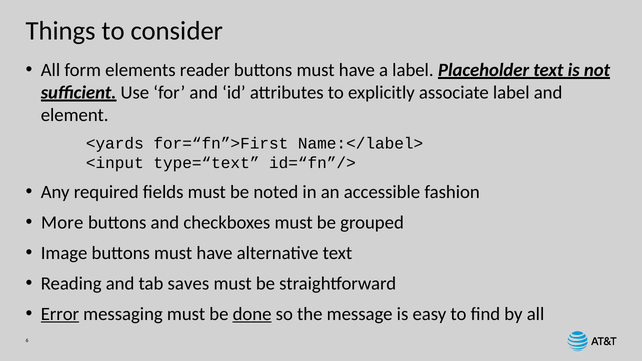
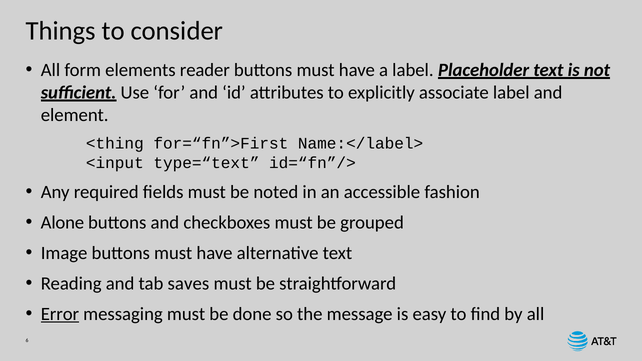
<yards: <yards -> <thing
More: More -> Alone
done underline: present -> none
